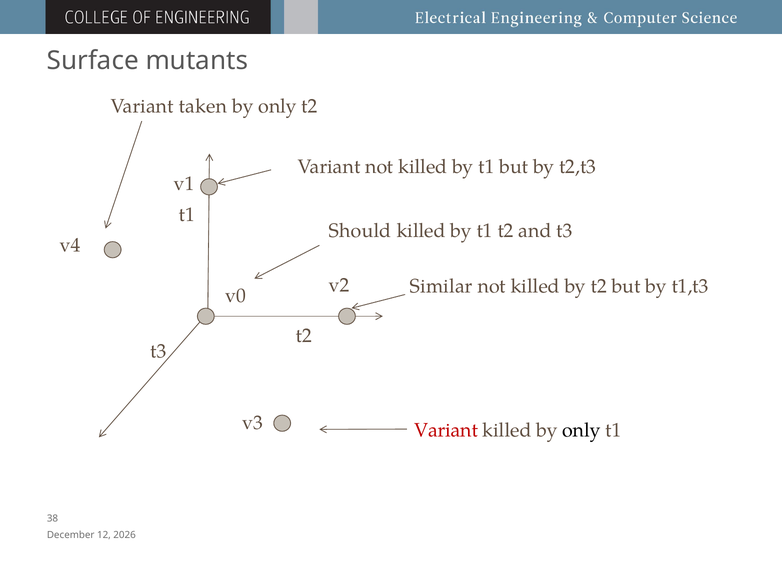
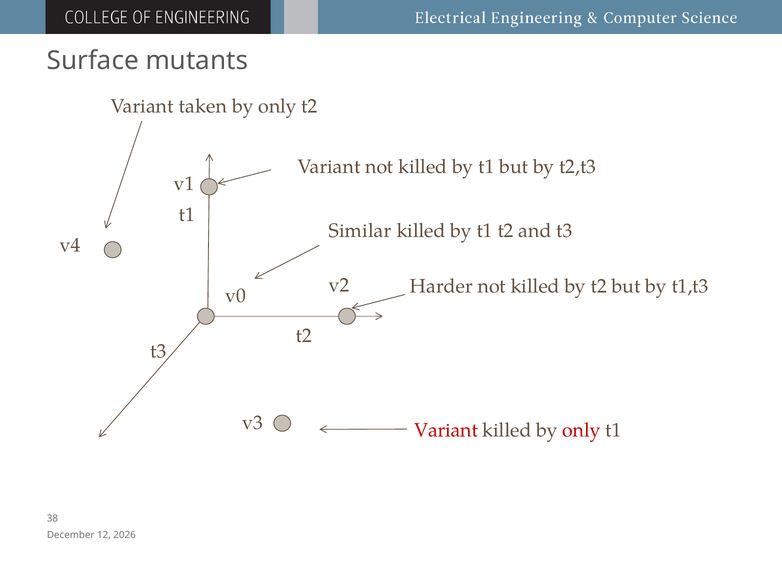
Should: Should -> Similar
Similar: Similar -> Harder
only at (582, 431) colour: black -> red
